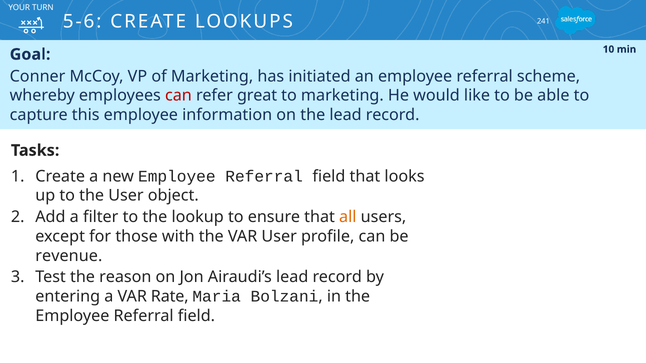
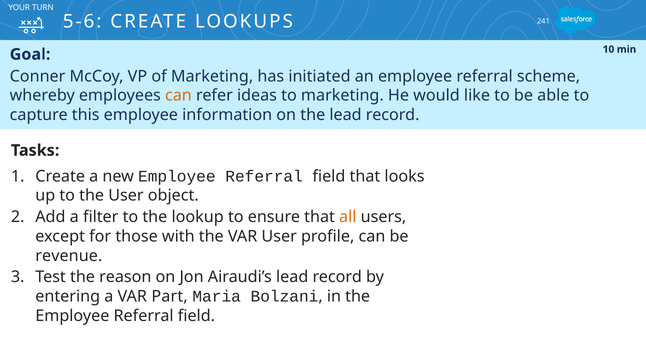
can at (178, 96) colour: red -> orange
great: great -> ideas
Rate: Rate -> Part
